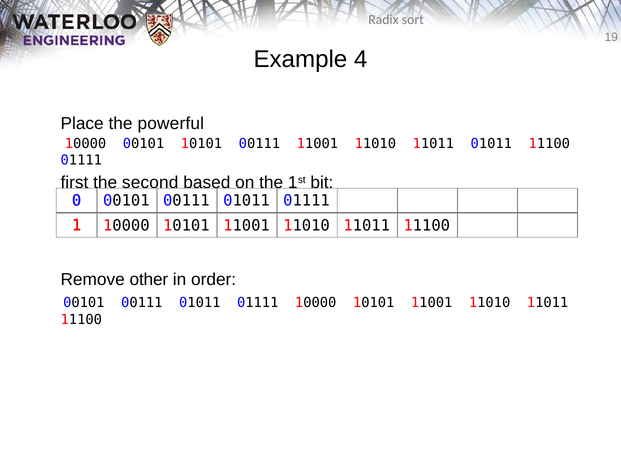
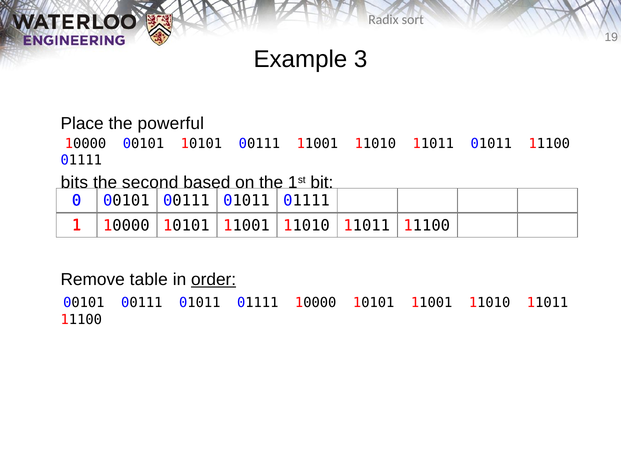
4: 4 -> 3
first: first -> bits
other: other -> table
order underline: none -> present
